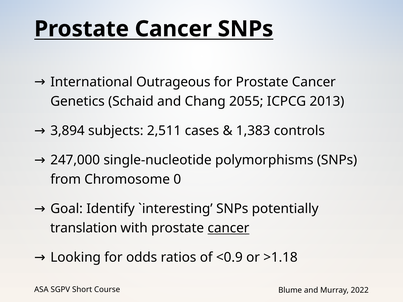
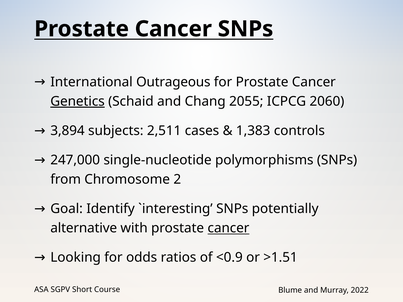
Genetics underline: none -> present
2013: 2013 -> 2060
0: 0 -> 2
translation: translation -> alternative
>1.18: >1.18 -> >1.51
